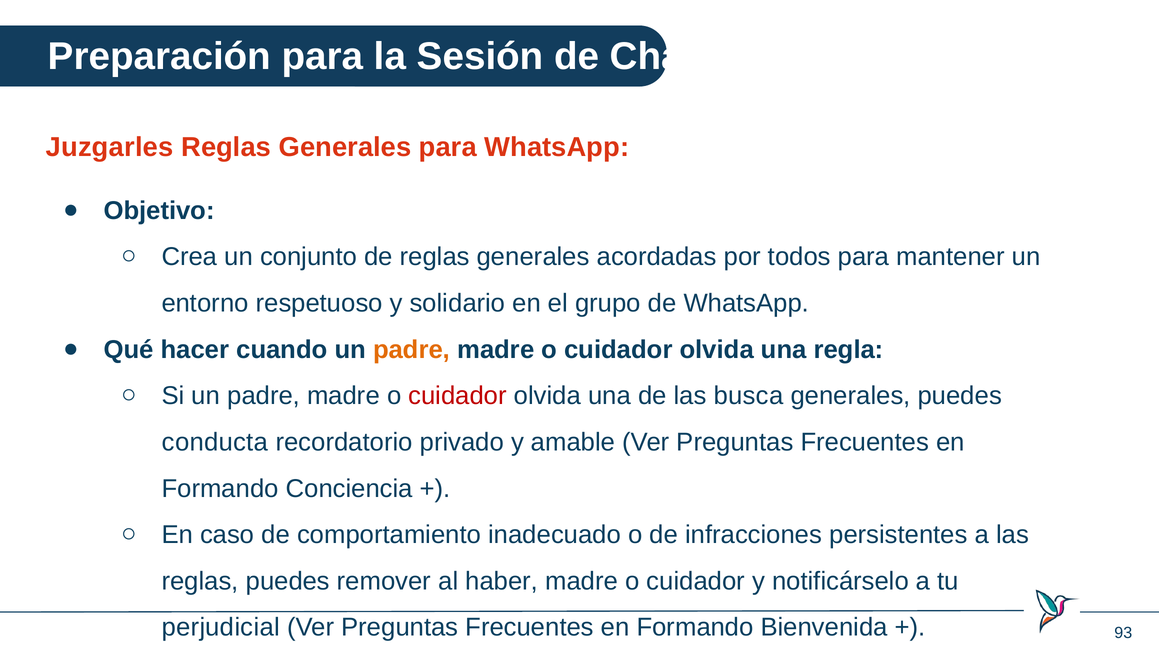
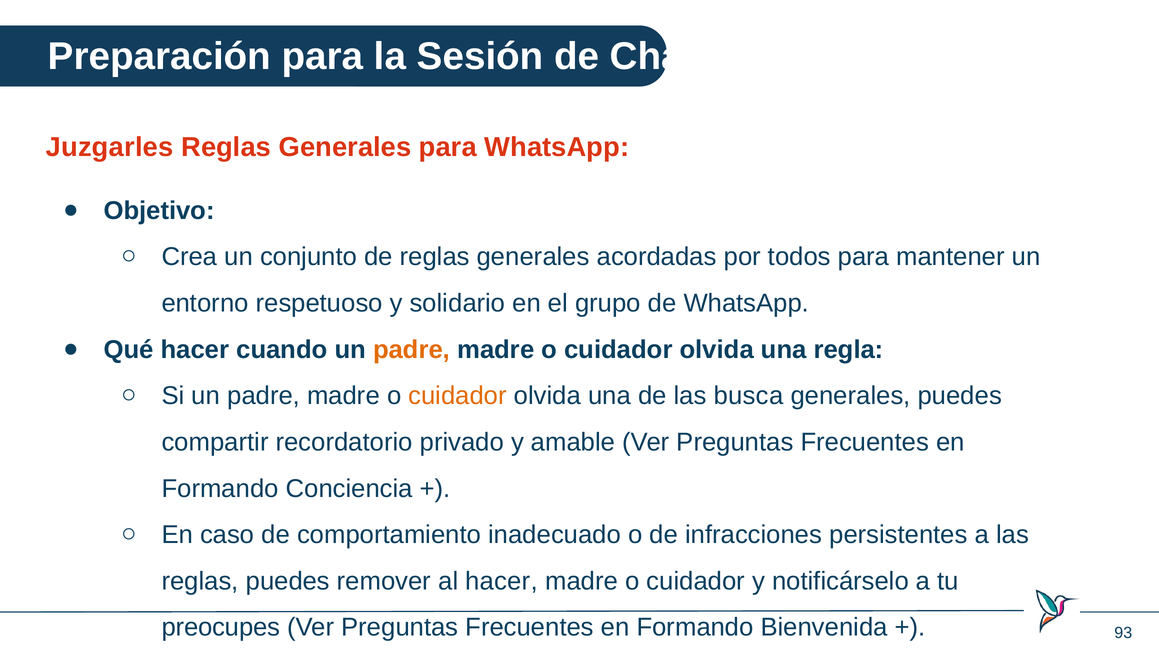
cuidador at (458, 396) colour: red -> orange
conducta: conducta -> compartir
al haber: haber -> hacer
perjudicial: perjudicial -> preocupes
